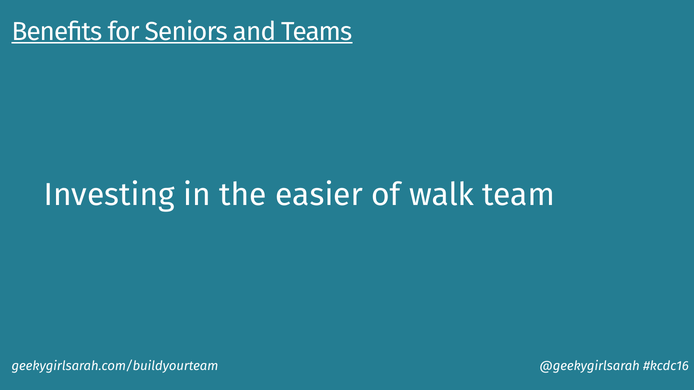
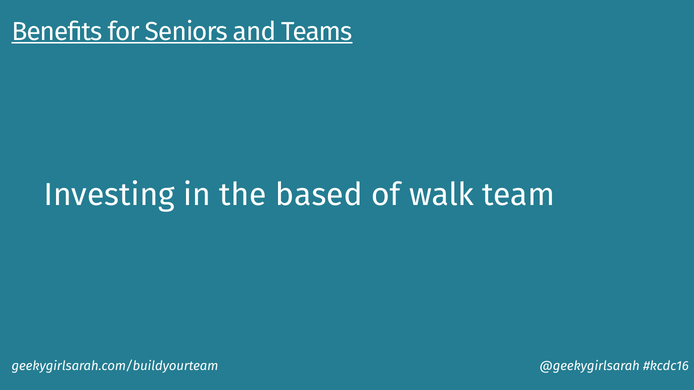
easier: easier -> based
